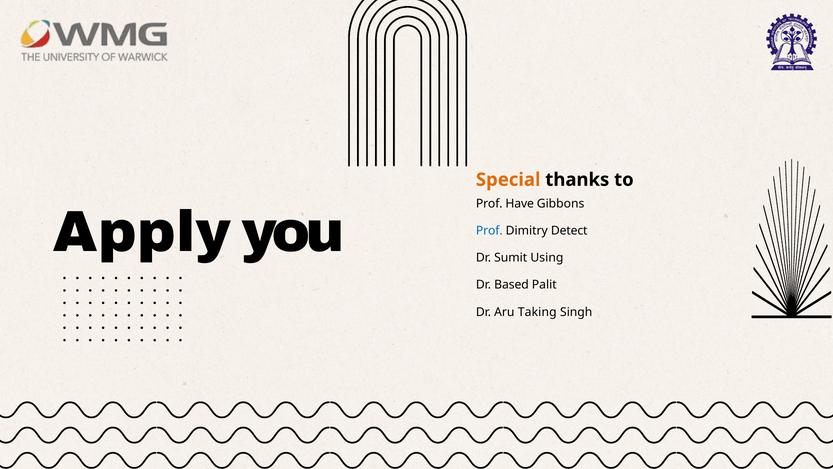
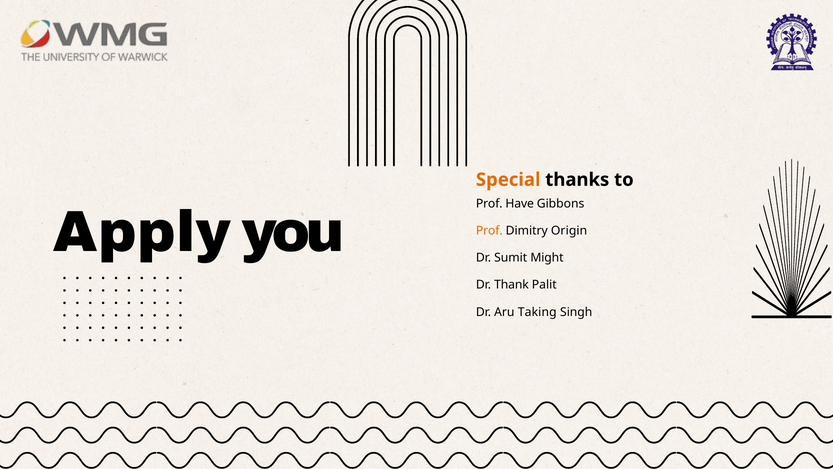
Prof at (489, 231) colour: blue -> orange
Detect: Detect -> Origin
Using: Using -> Might
Based: Based -> Thank
